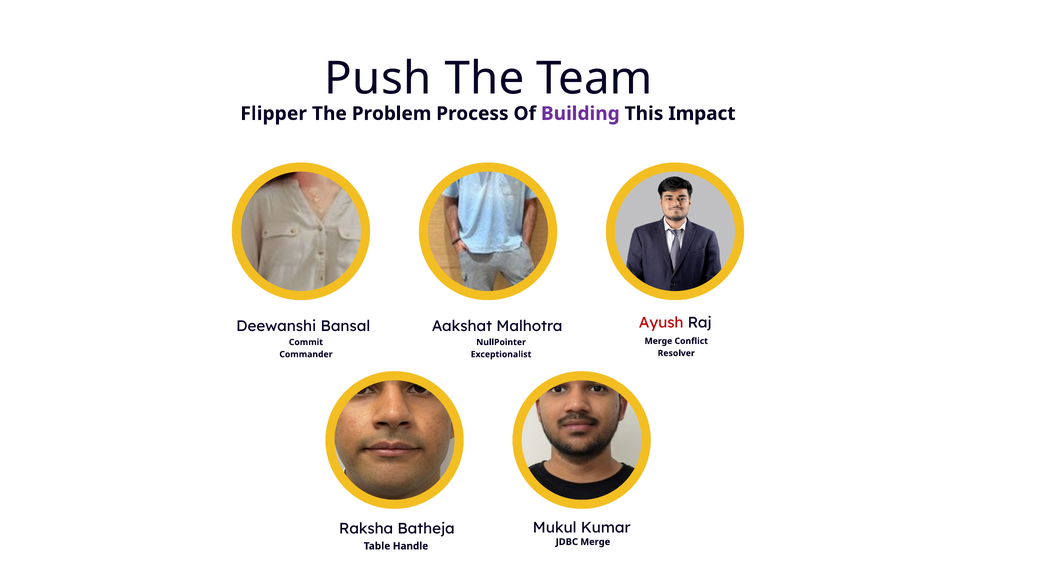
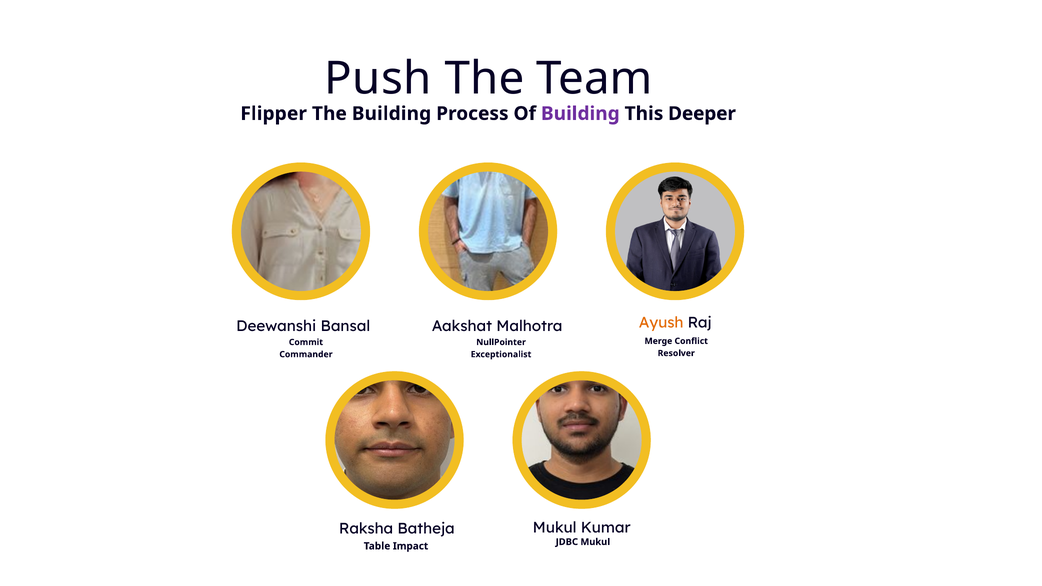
The Problem: Problem -> Building
Impact: Impact -> Deeper
Ayush colour: red -> orange
JDBC Merge: Merge -> Mukul
Handle: Handle -> Impact
